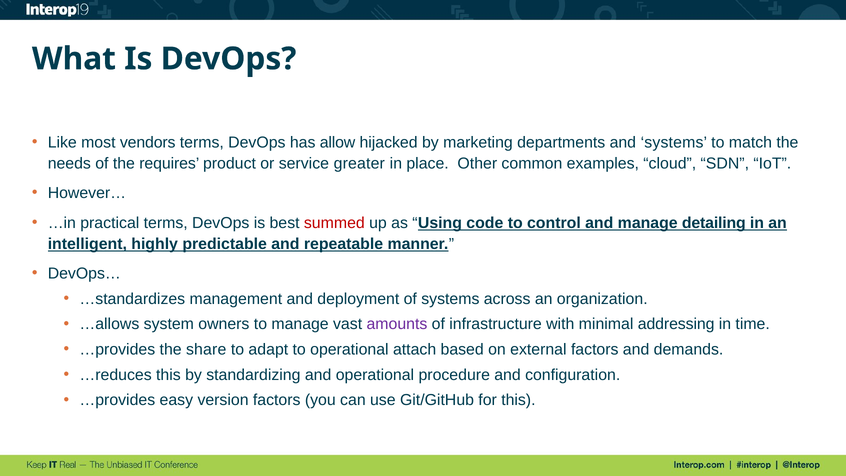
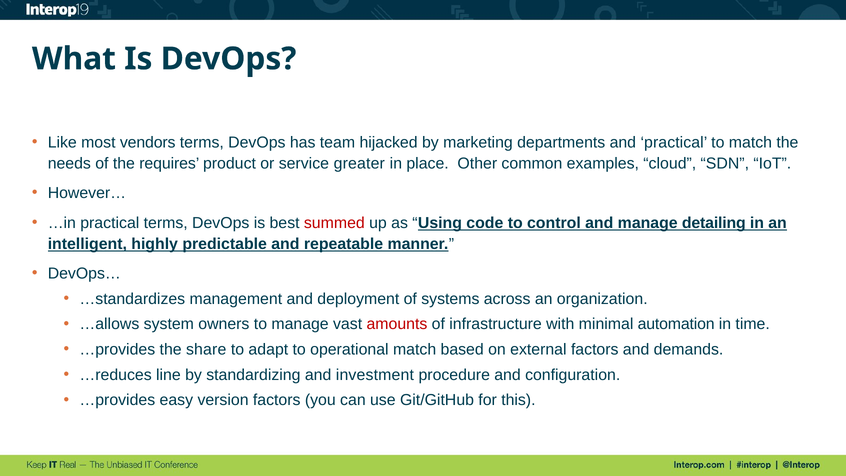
allow: allow -> team
and systems: systems -> practical
amounts colour: purple -> red
addressing: addressing -> automation
operational attach: attach -> match
…reduces this: this -> line
and operational: operational -> investment
